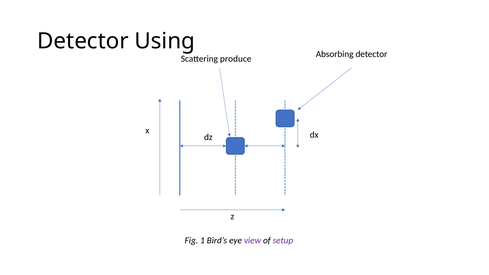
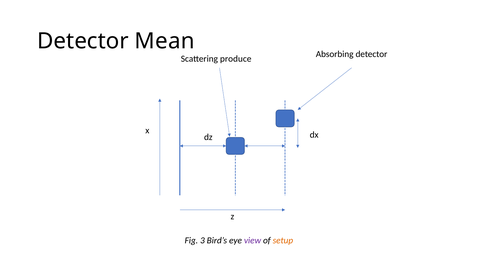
Using: Using -> Mean
1: 1 -> 3
setup colour: purple -> orange
